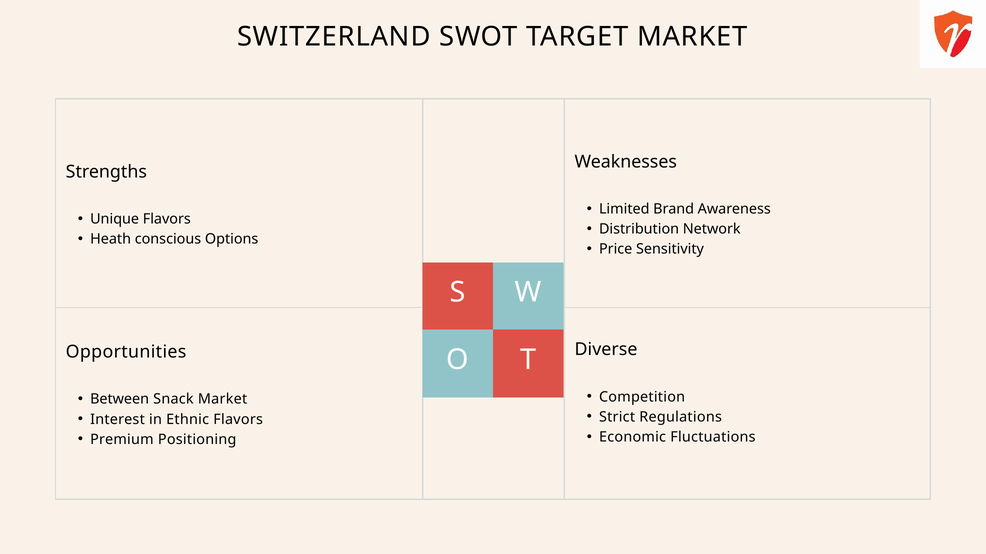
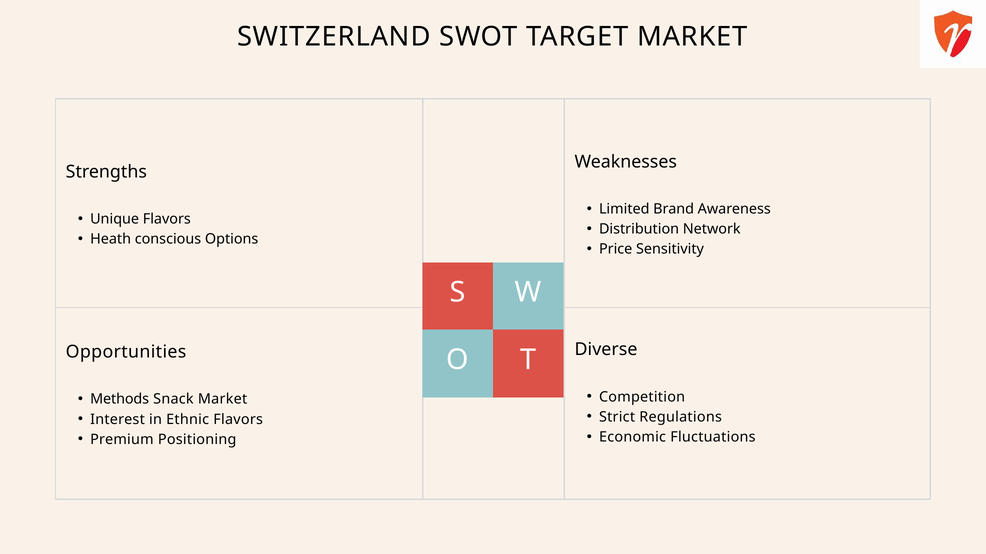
Between: Between -> Methods
